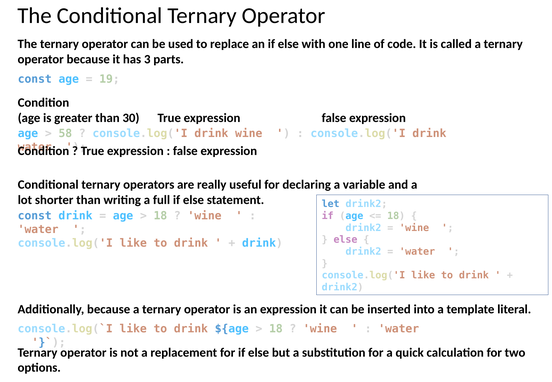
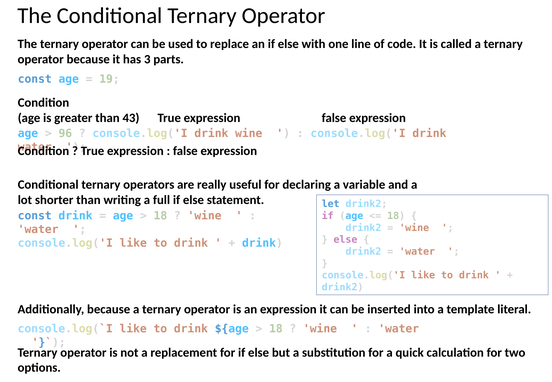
30: 30 -> 43
58: 58 -> 96
